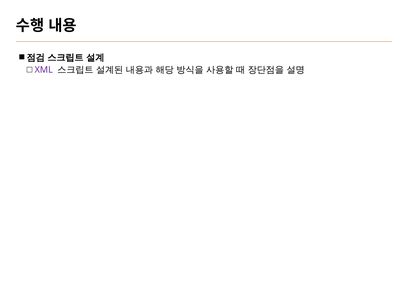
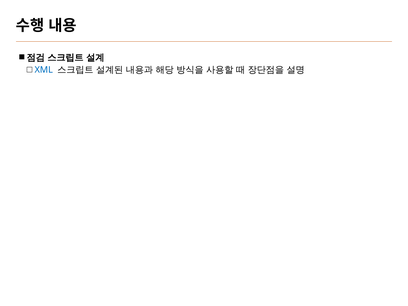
XML colour: purple -> blue
